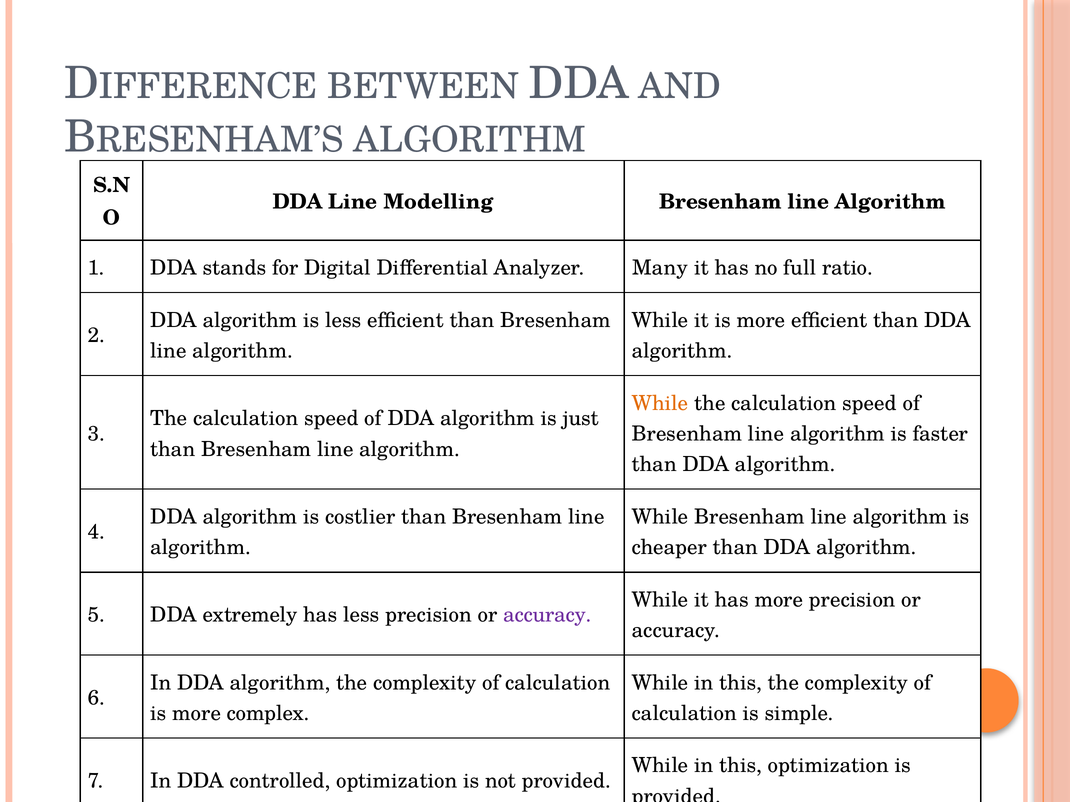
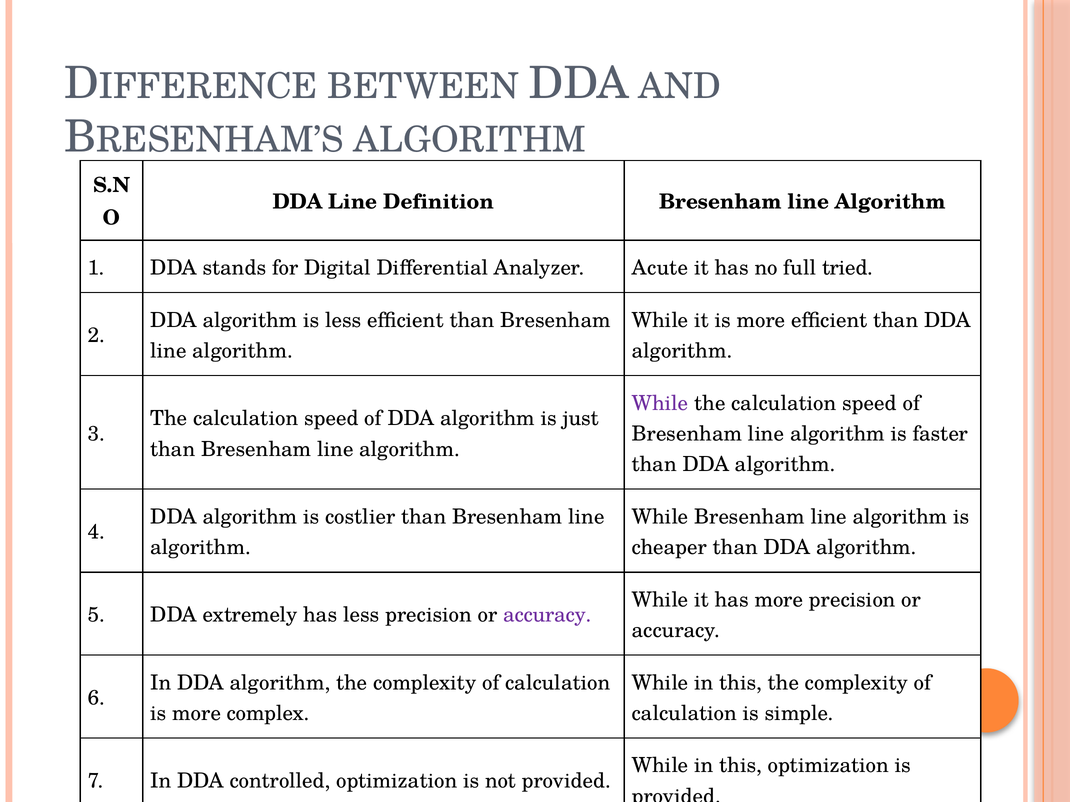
Modelling: Modelling -> Definition
Many: Many -> Acute
ratio: ratio -> tried
While at (660, 403) colour: orange -> purple
